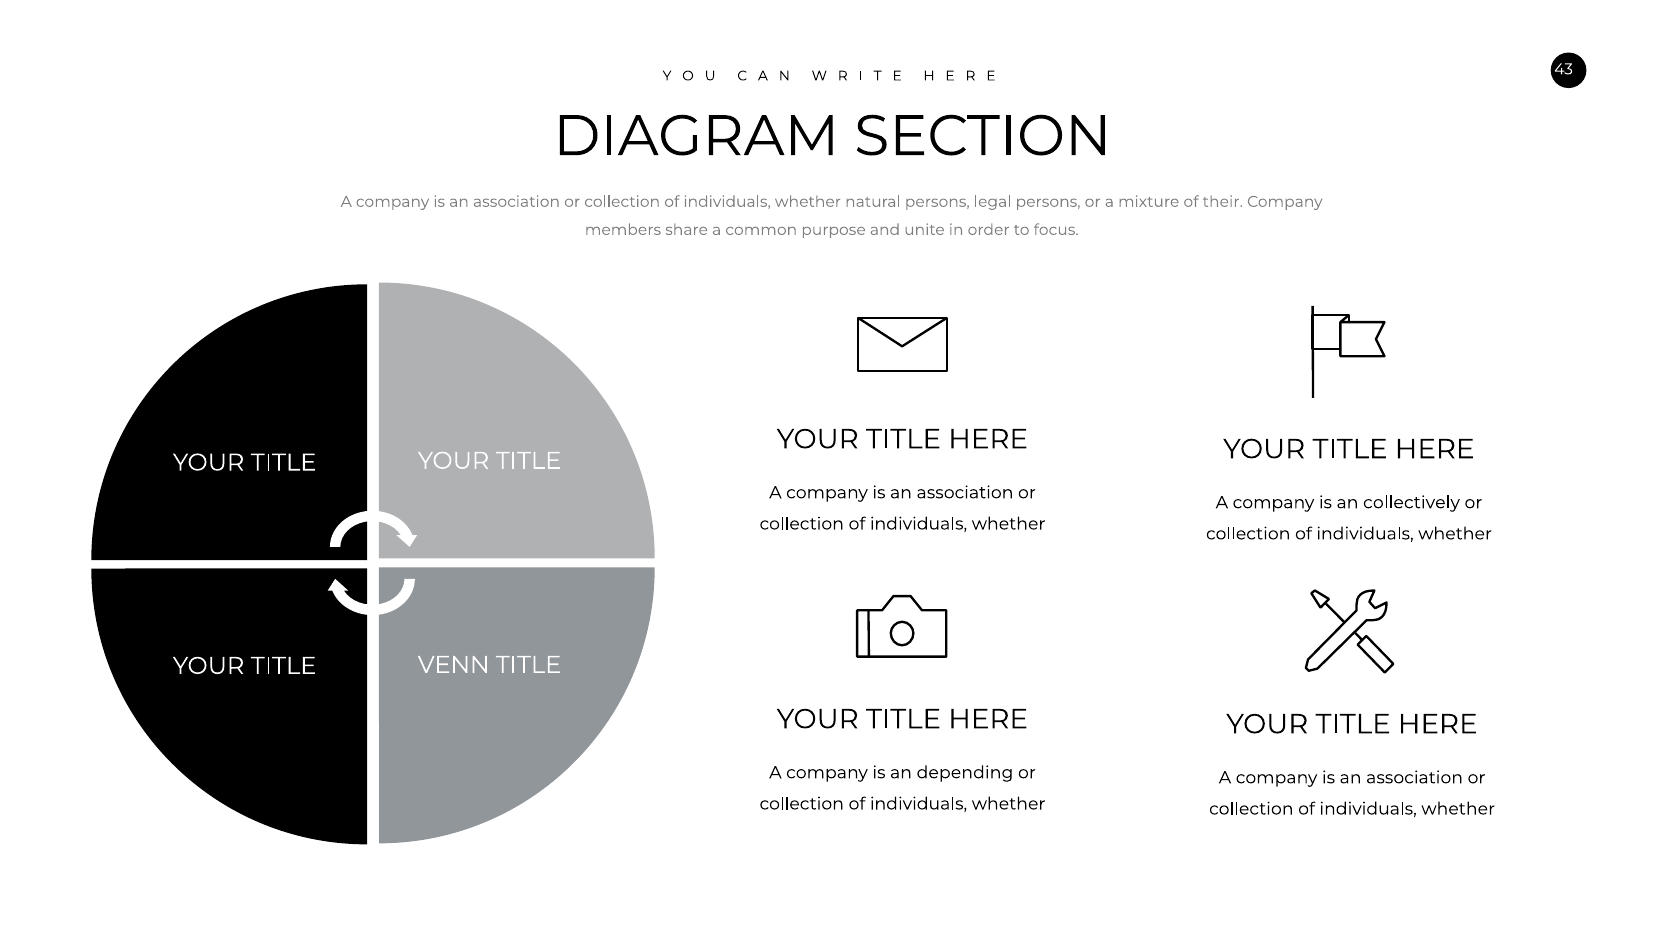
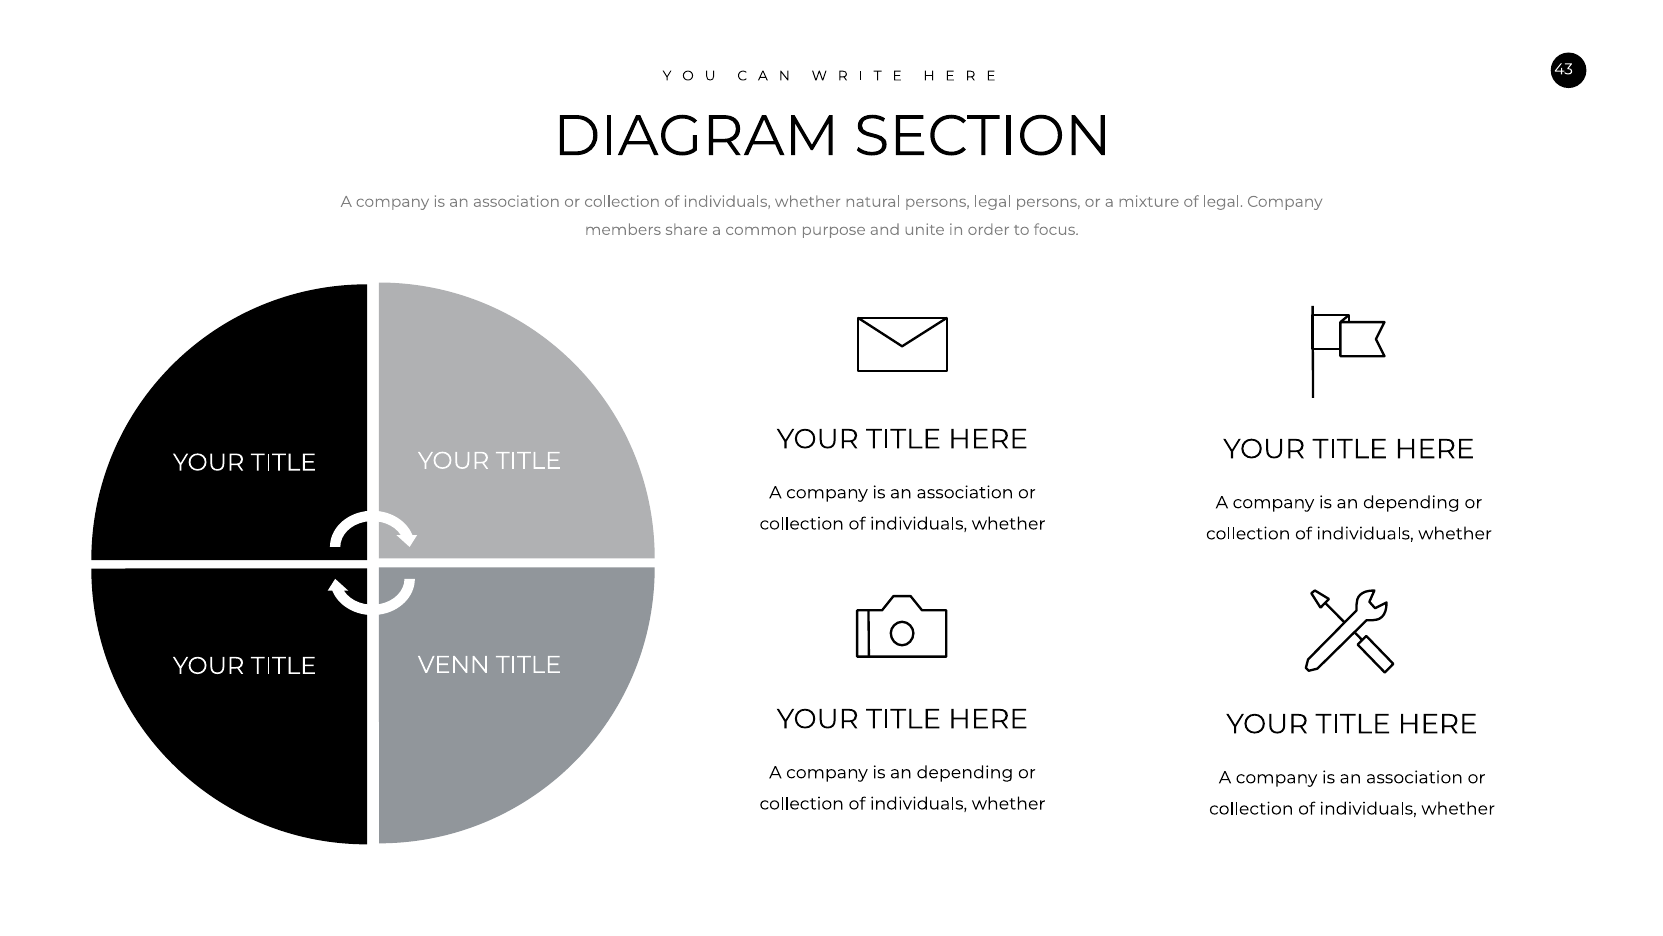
of their: their -> legal
collectively at (1411, 502): collectively -> depending
